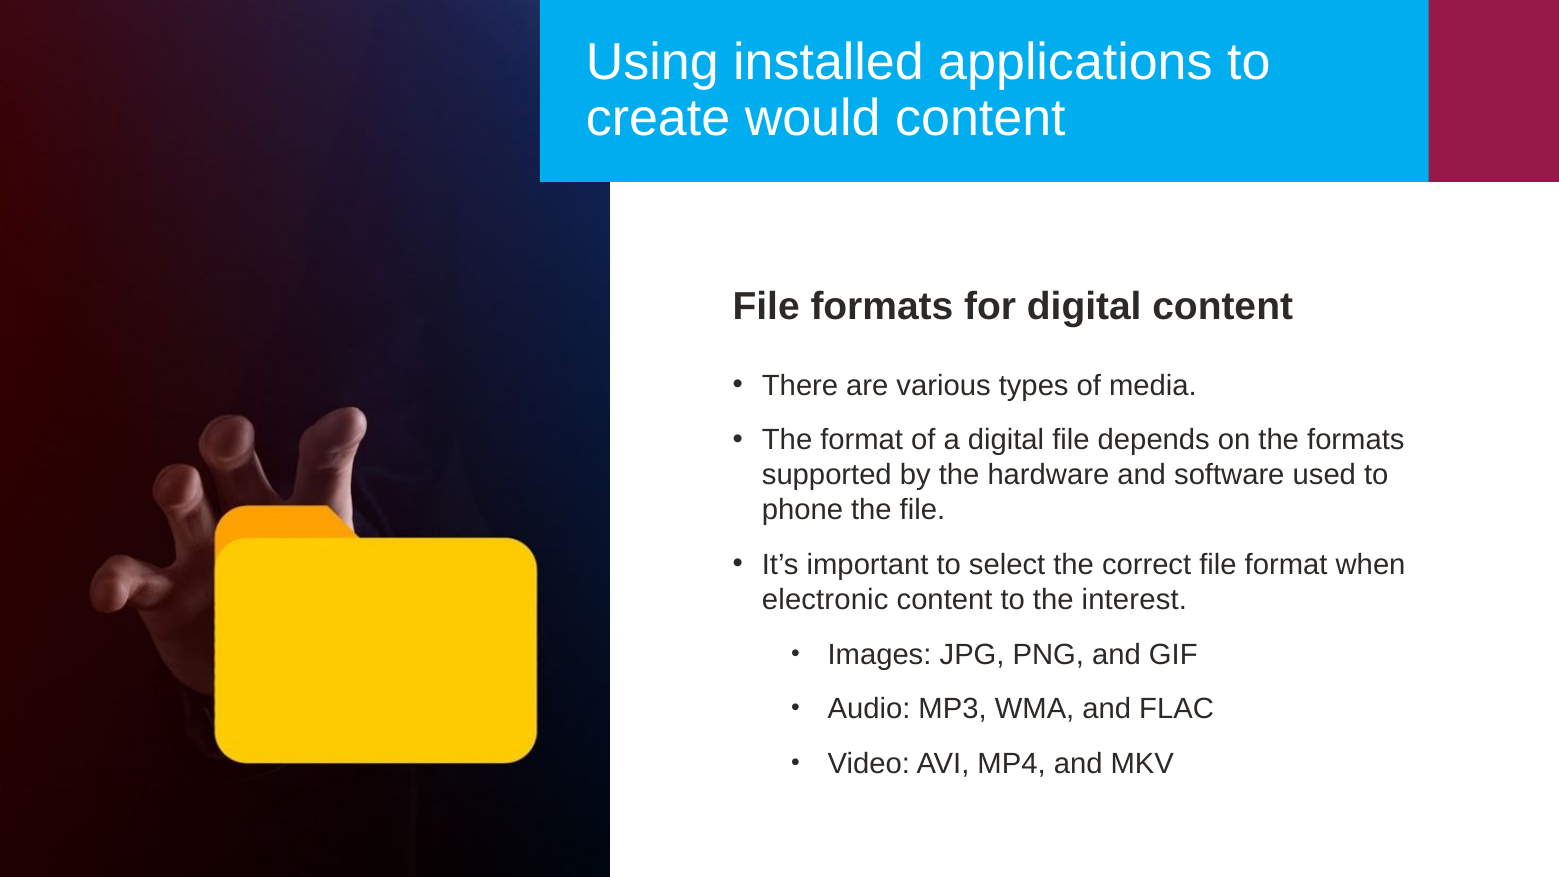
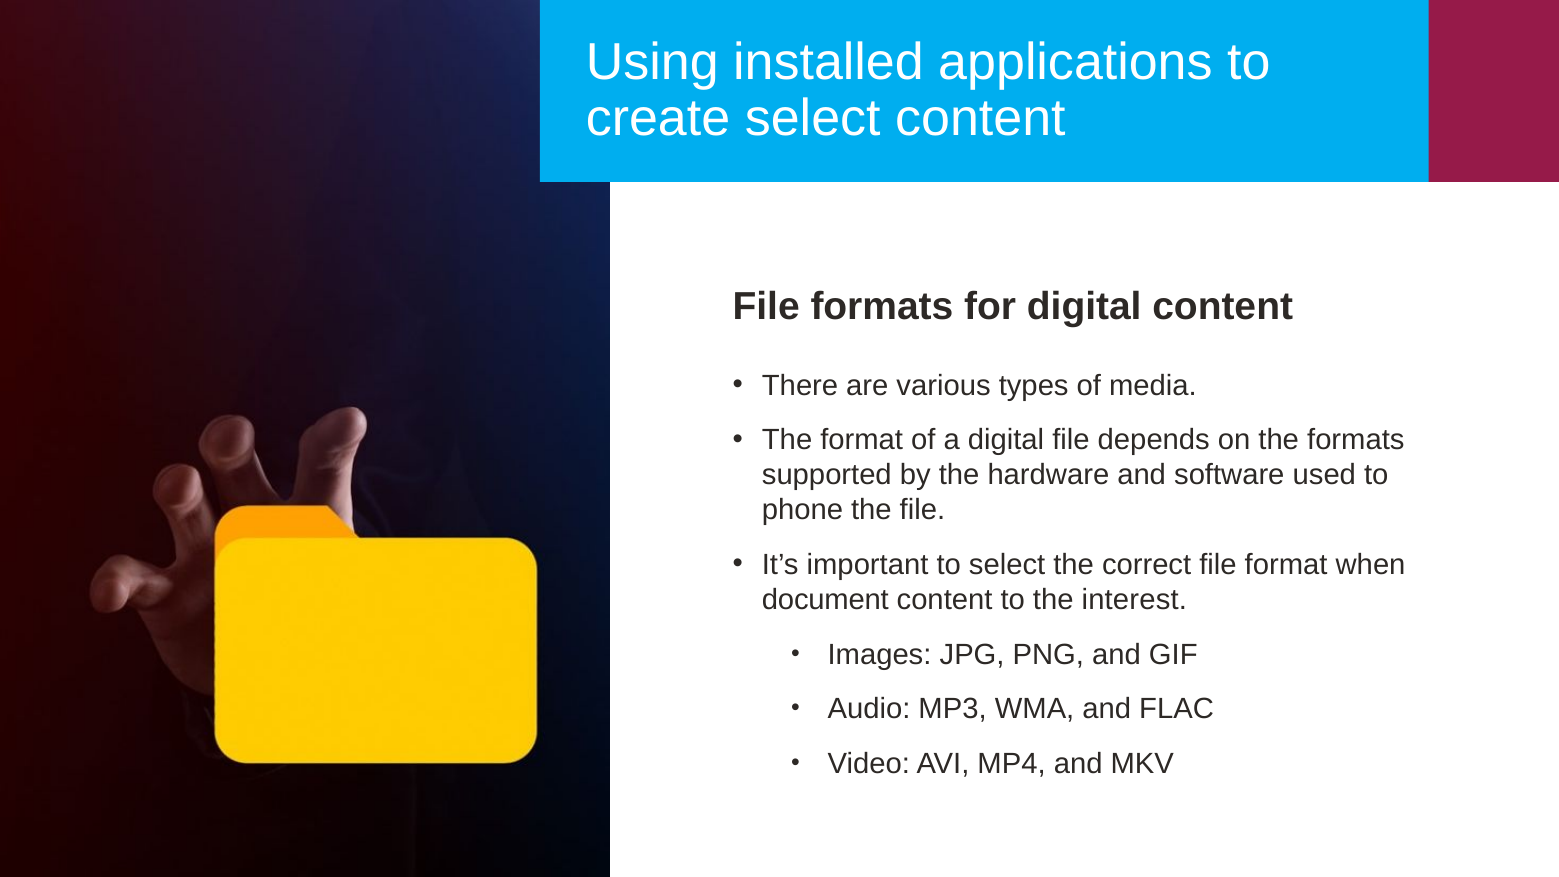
create would: would -> select
electronic: electronic -> document
